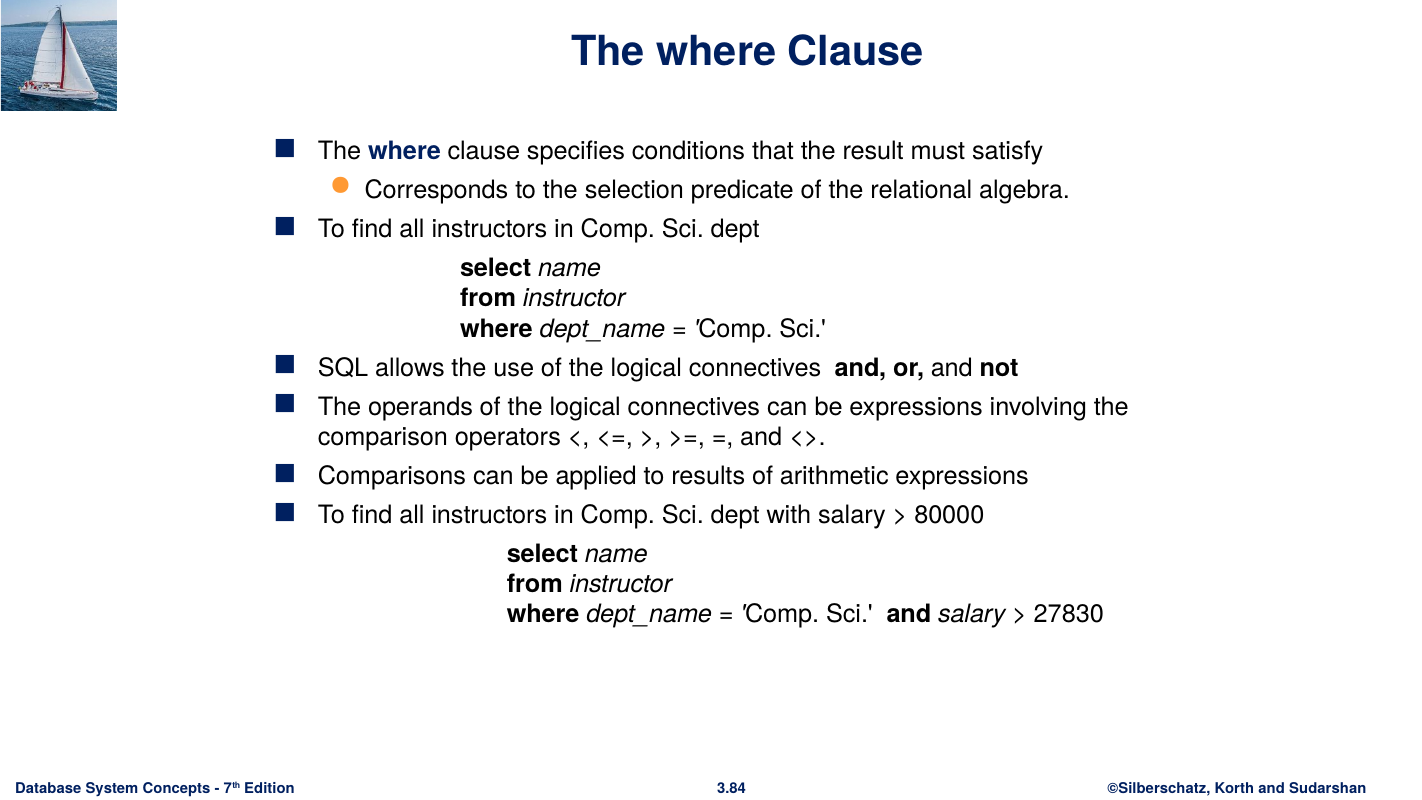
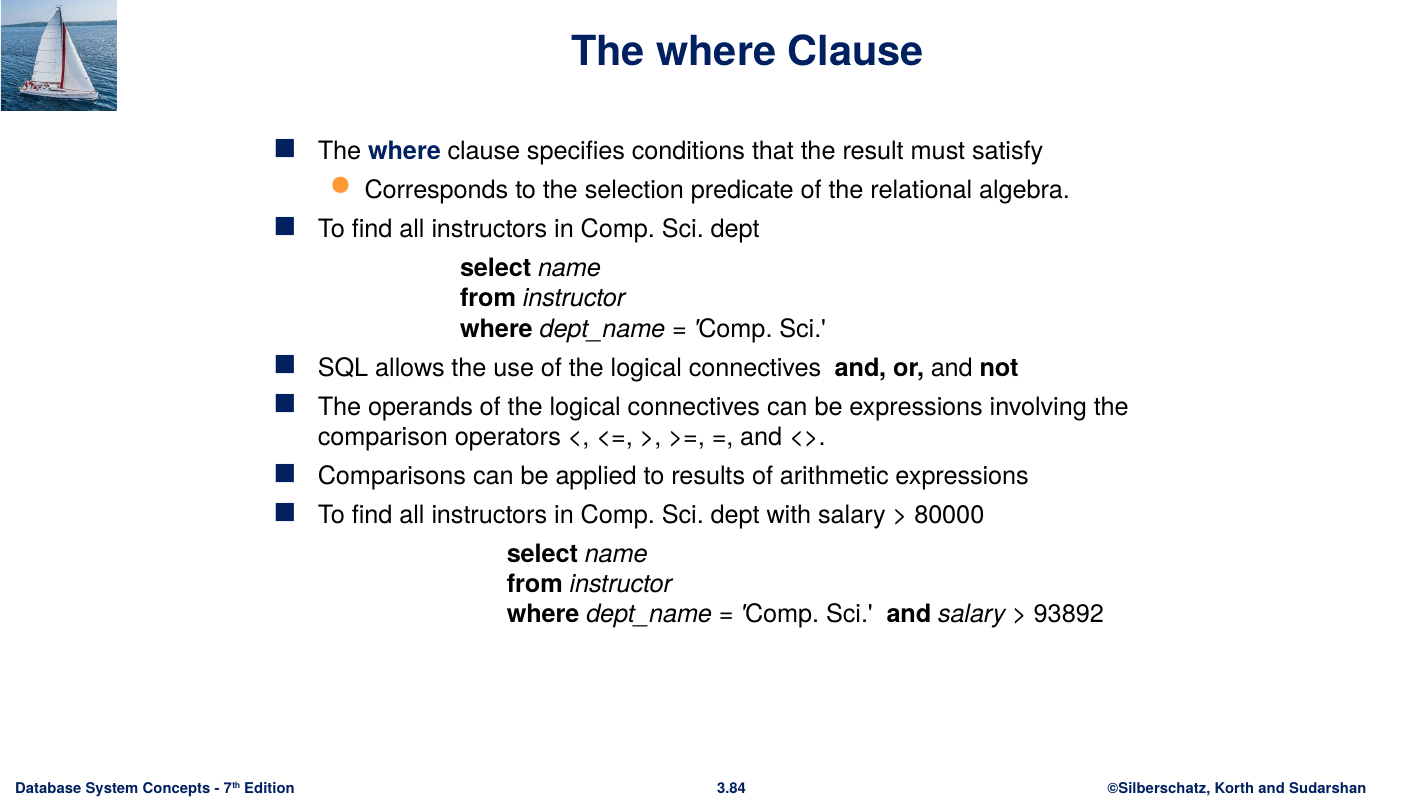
27830: 27830 -> 93892
